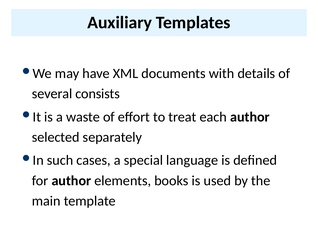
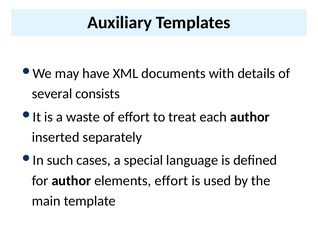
selected: selected -> inserted
elements books: books -> effort
